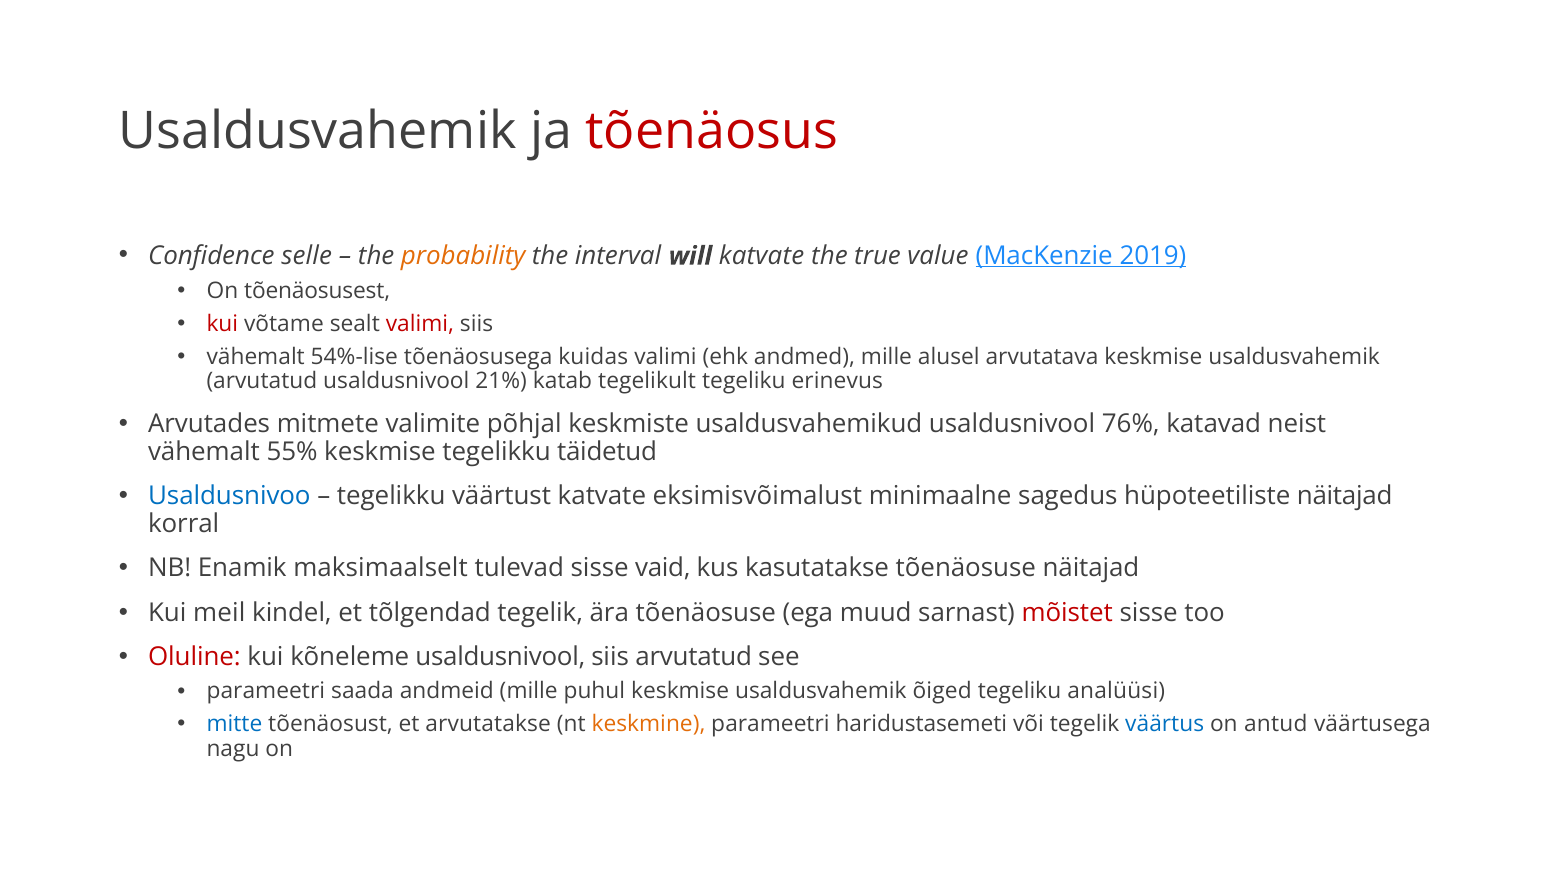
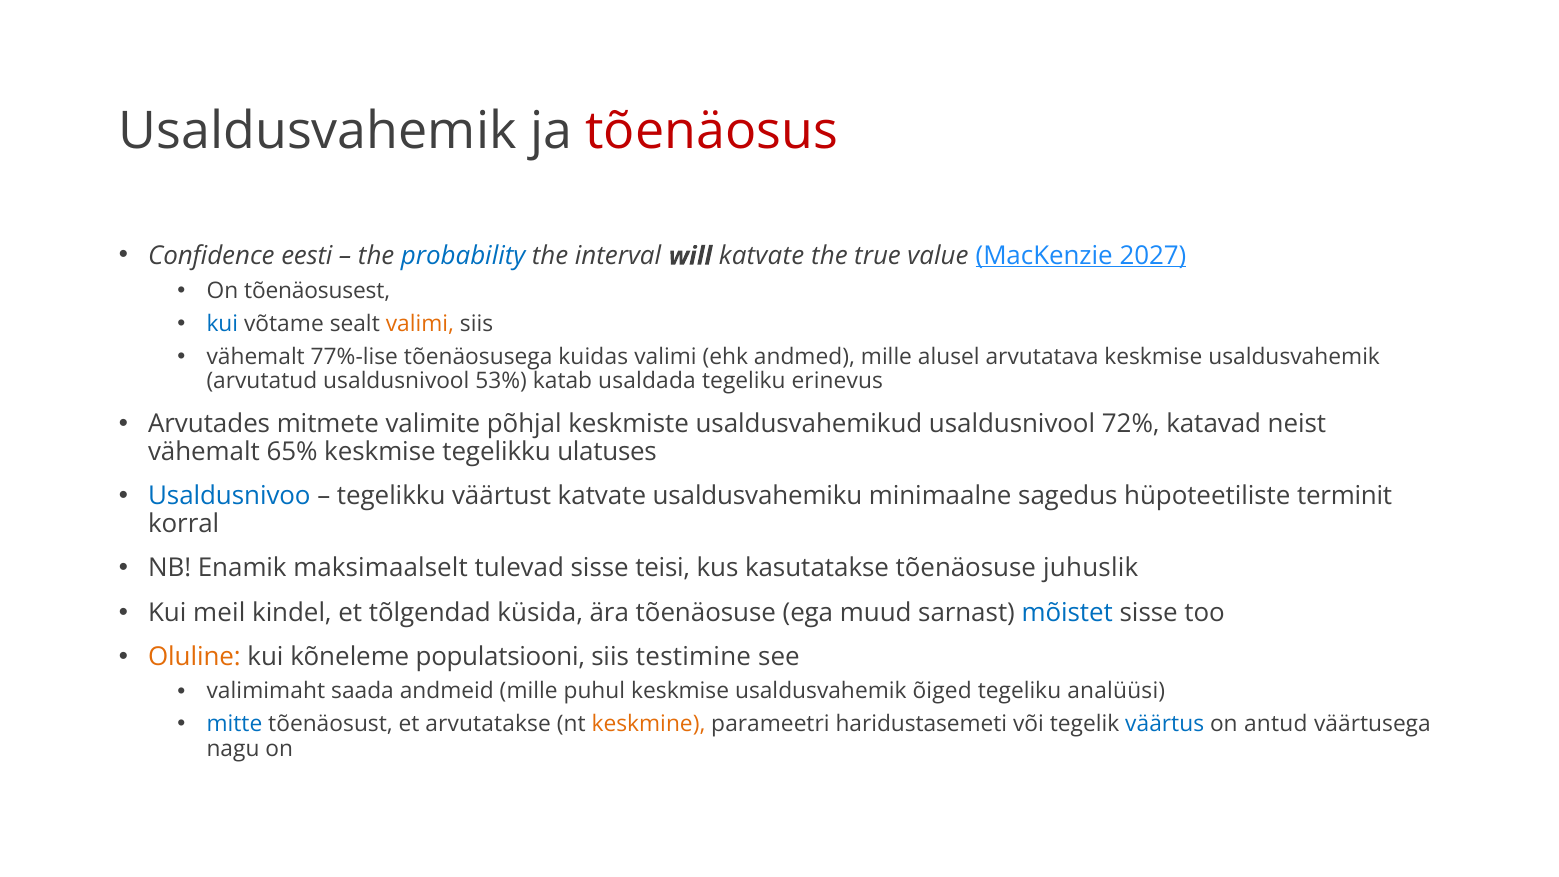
selle: selle -> eesti
probability colour: orange -> blue
2019: 2019 -> 2027
kui at (222, 324) colour: red -> blue
valimi at (420, 324) colour: red -> orange
54%-lise: 54%-lise -> 77%-lise
21%: 21% -> 53%
tegelikult: tegelikult -> usaldada
76%: 76% -> 72%
55%: 55% -> 65%
täidetud: täidetud -> ulatuses
eksimisvõimalust: eksimisvõimalust -> usaldusvahemiku
hüpoteetiliste näitajad: näitajad -> terminit
vaid: vaid -> teisi
tõenäosuse näitajad: näitajad -> juhuslik
tõlgendad tegelik: tegelik -> küsida
mõistet colour: red -> blue
Oluline colour: red -> orange
kõneleme usaldusnivool: usaldusnivool -> populatsiooni
siis arvutatud: arvutatud -> testimine
parameetri at (266, 691): parameetri -> valimimaht
